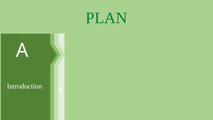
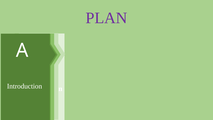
PLAN colour: green -> purple
